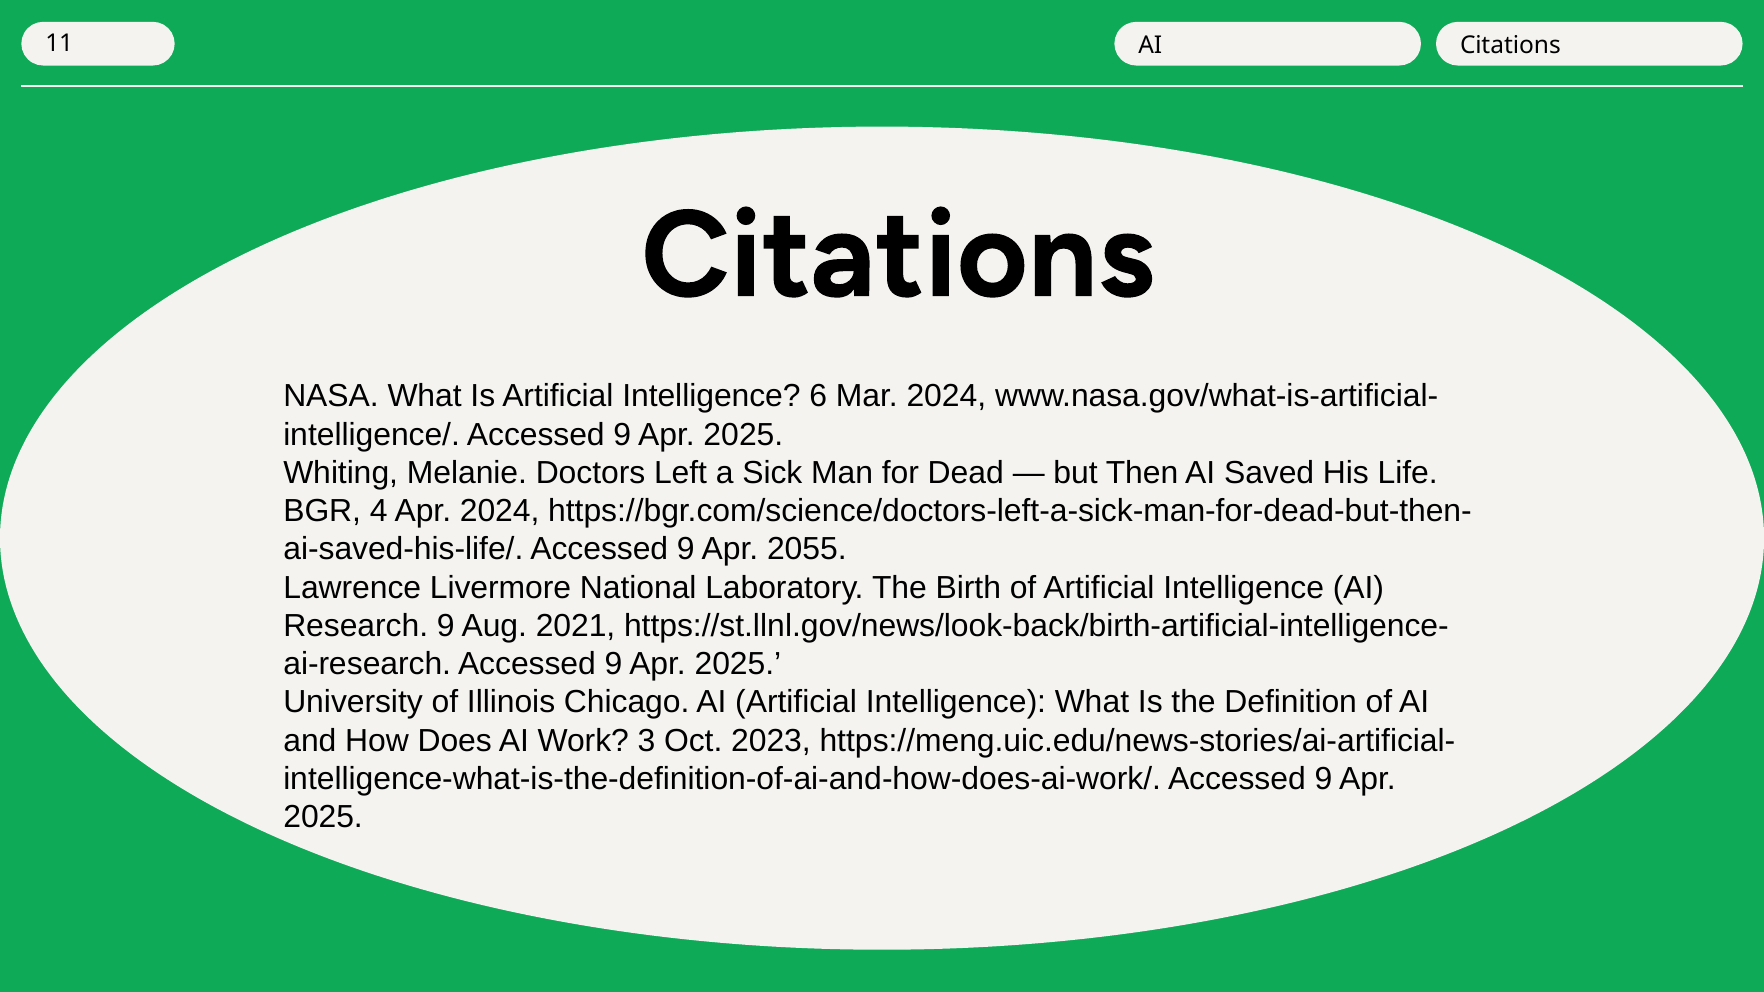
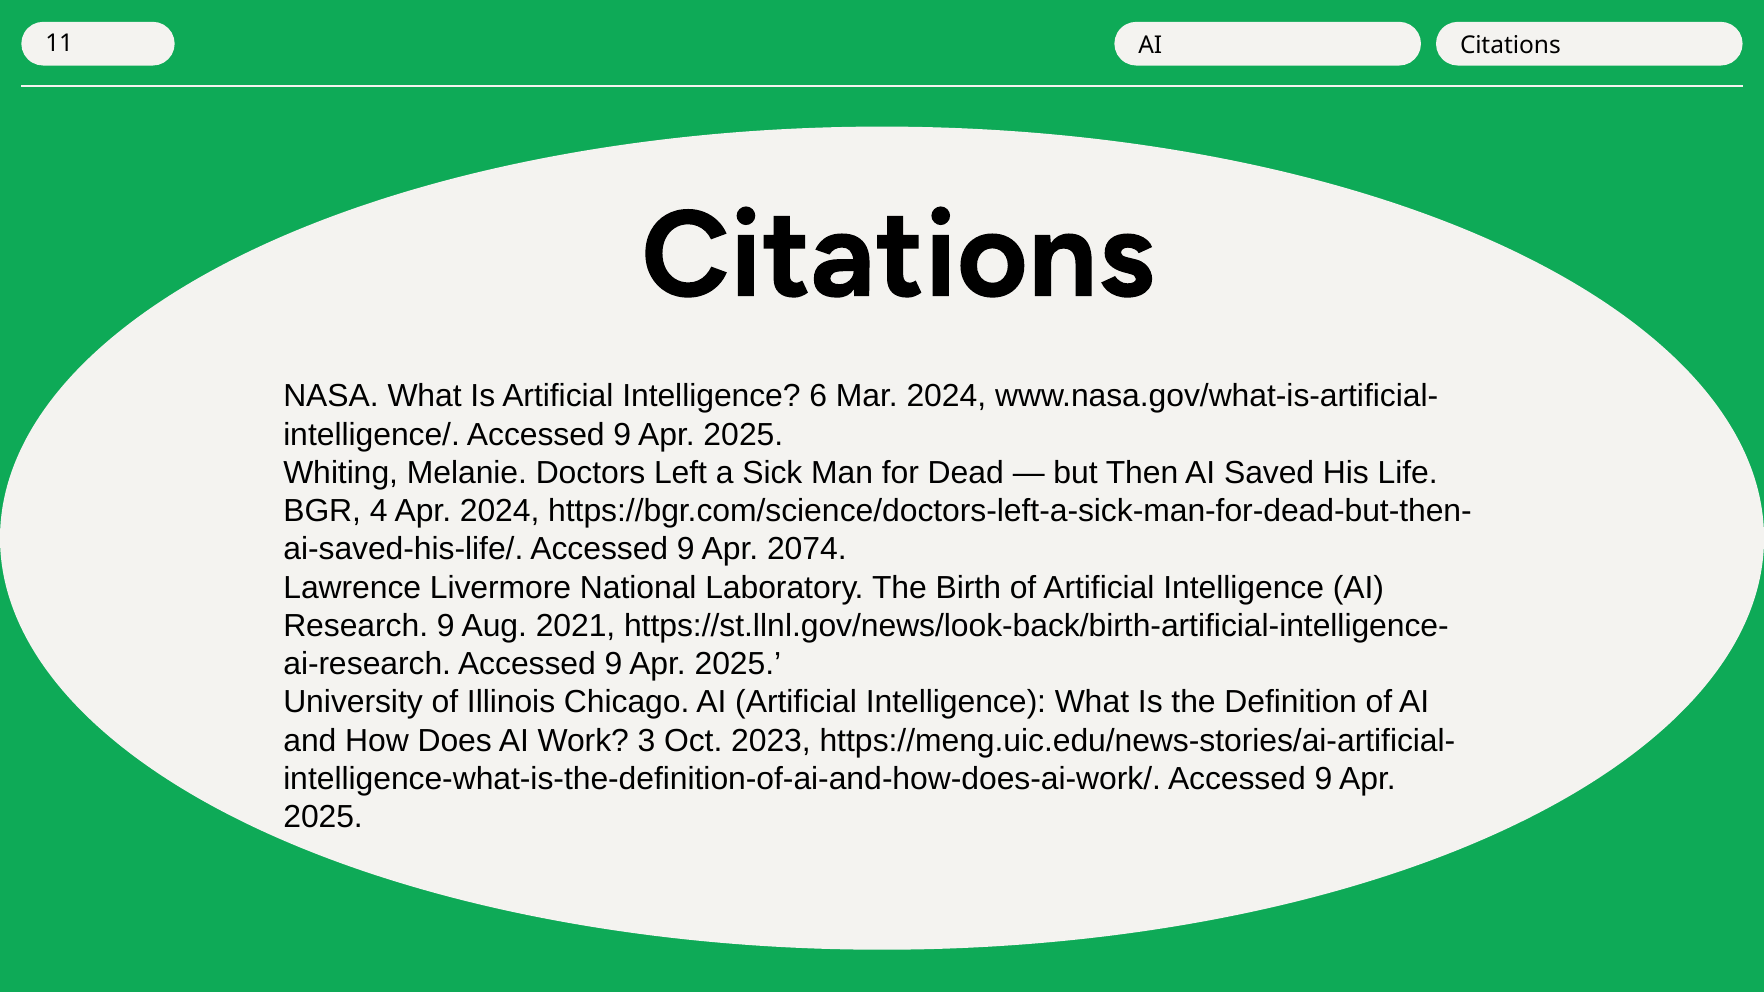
2055: 2055 -> 2074
